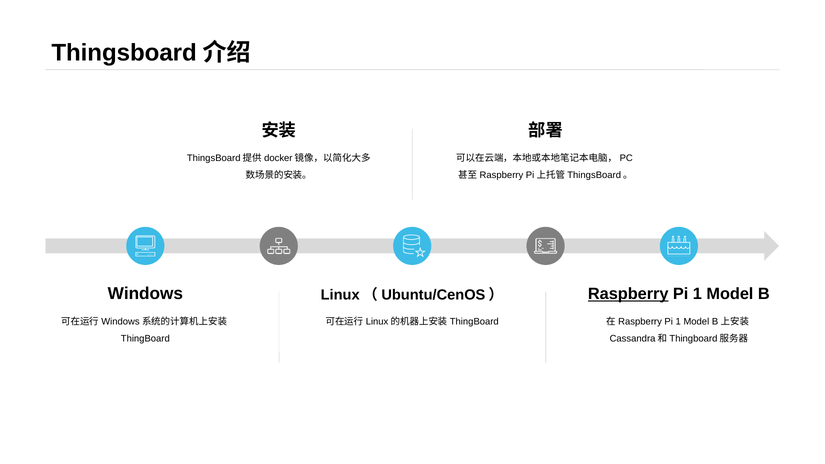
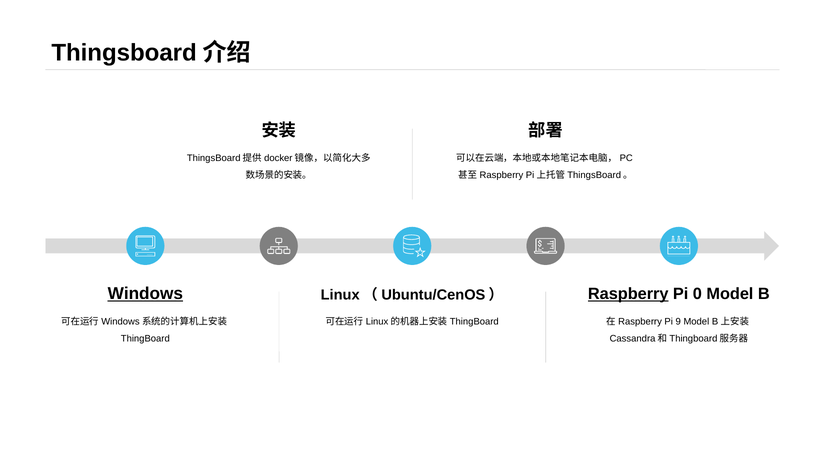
Windows underline: none -> present
1 at (697, 294): 1 -> 0
1 at (678, 321): 1 -> 9
